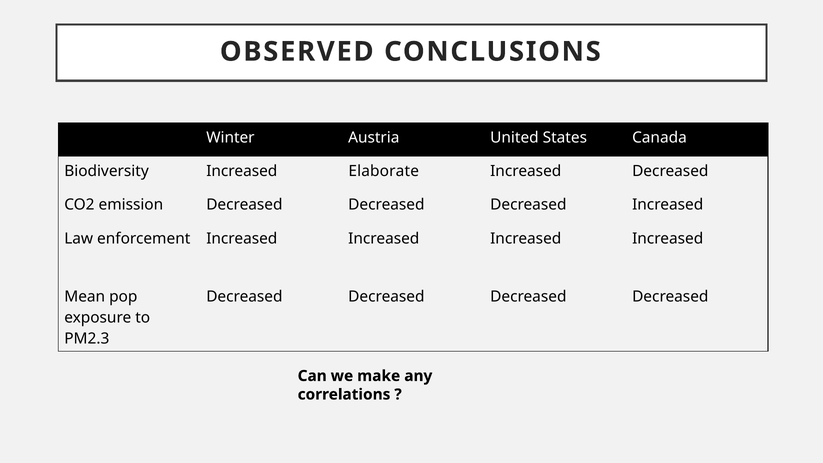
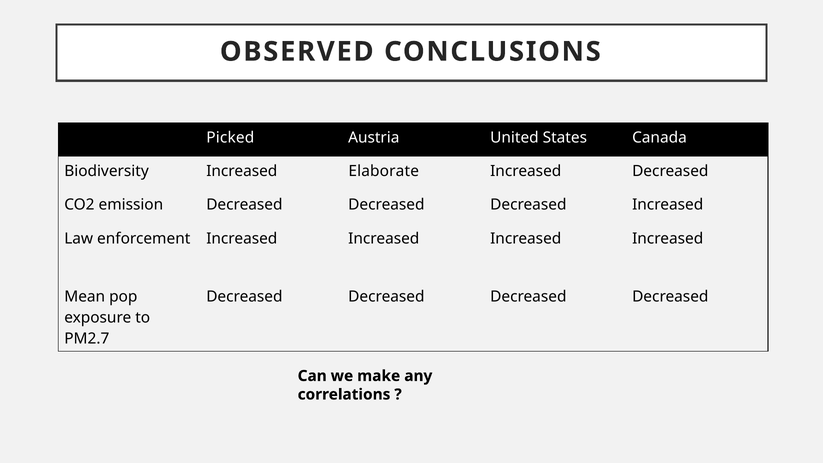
Winter: Winter -> Picked
PM2.3: PM2.3 -> PM2.7
